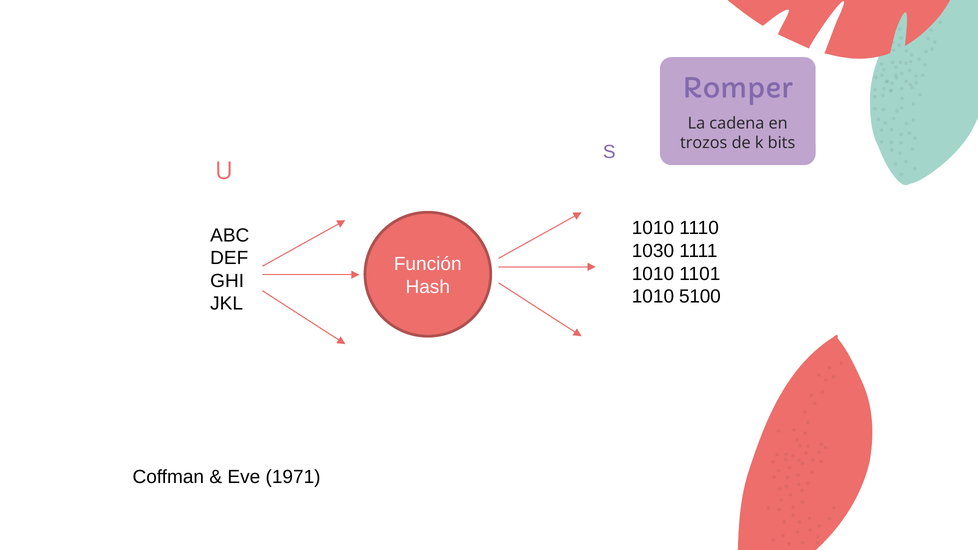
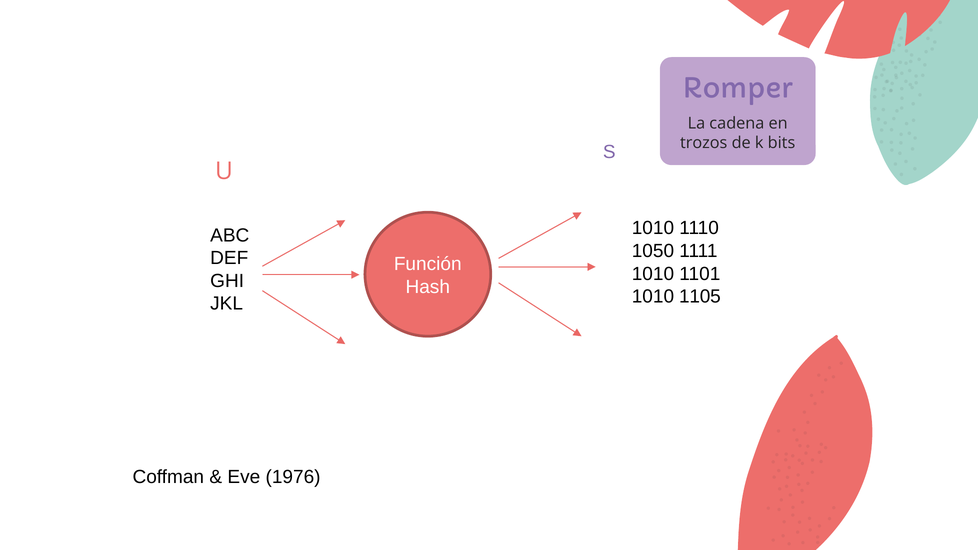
1030: 1030 -> 1050
5100: 5100 -> 1105
1971: 1971 -> 1976
